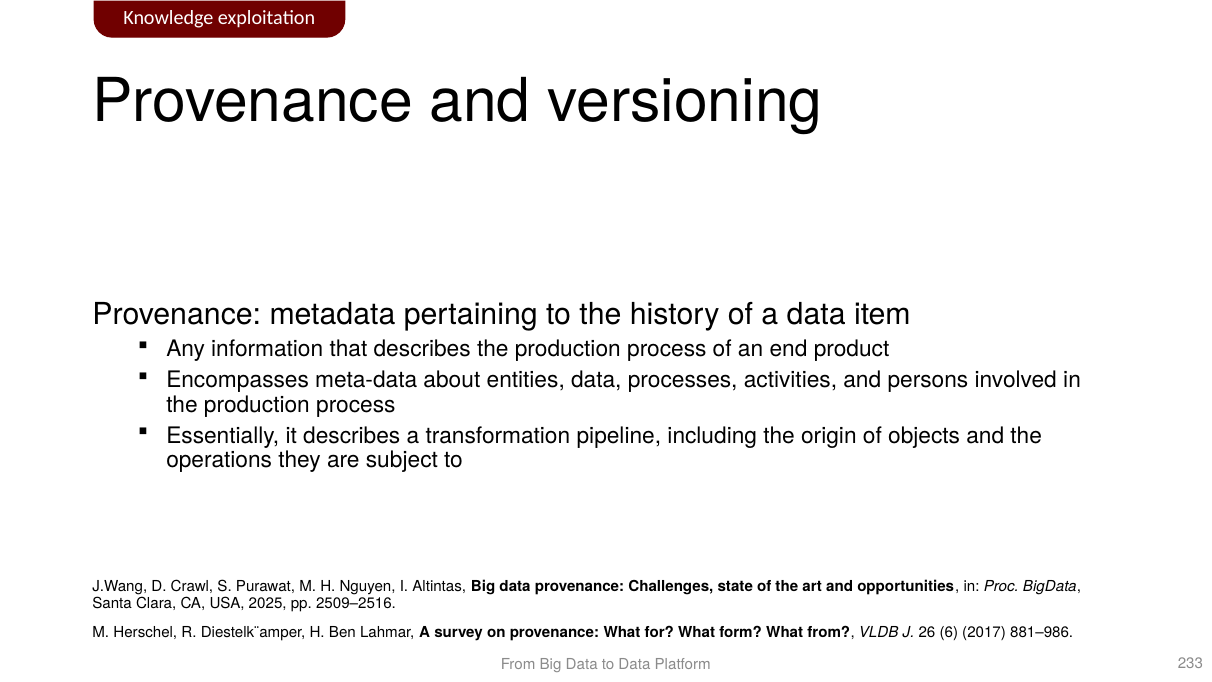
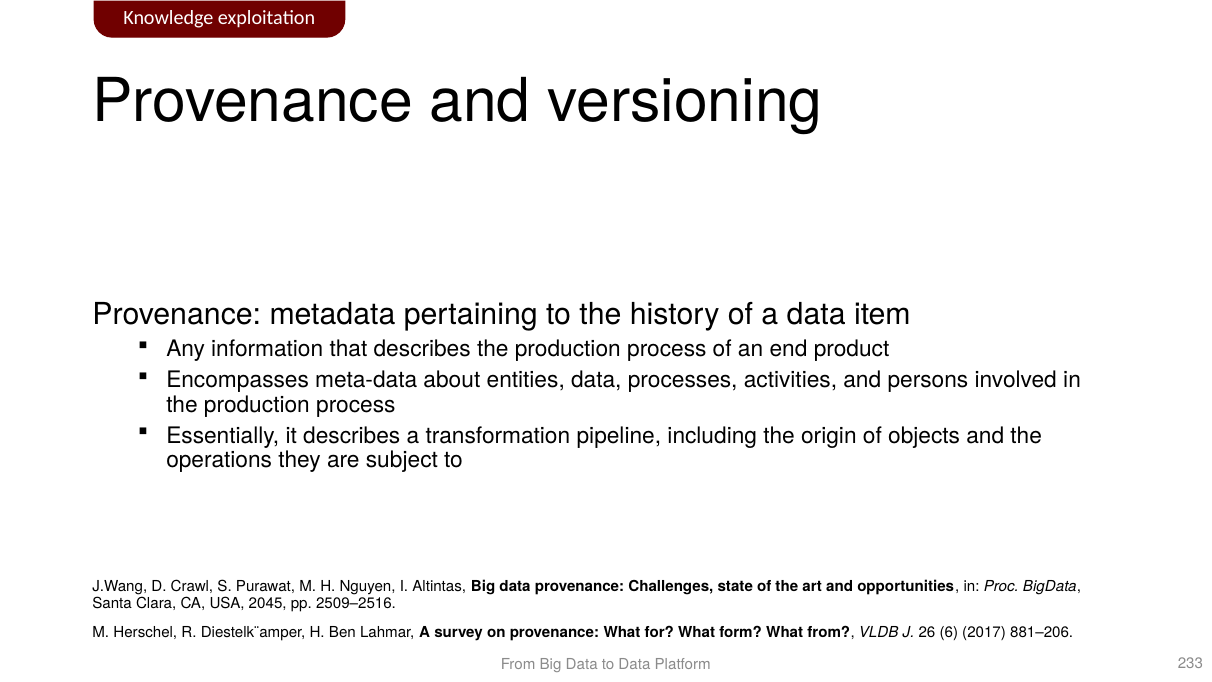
2025: 2025 -> 2045
881–986: 881–986 -> 881–206
